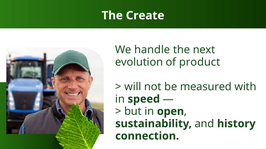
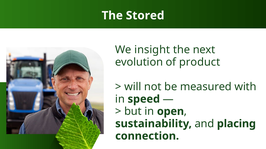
Create: Create -> Stored
handle: handle -> insight
history: history -> placing
